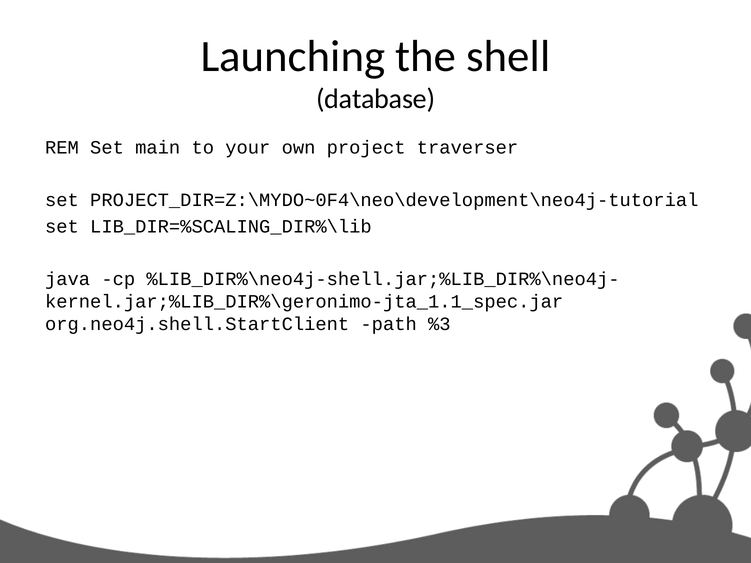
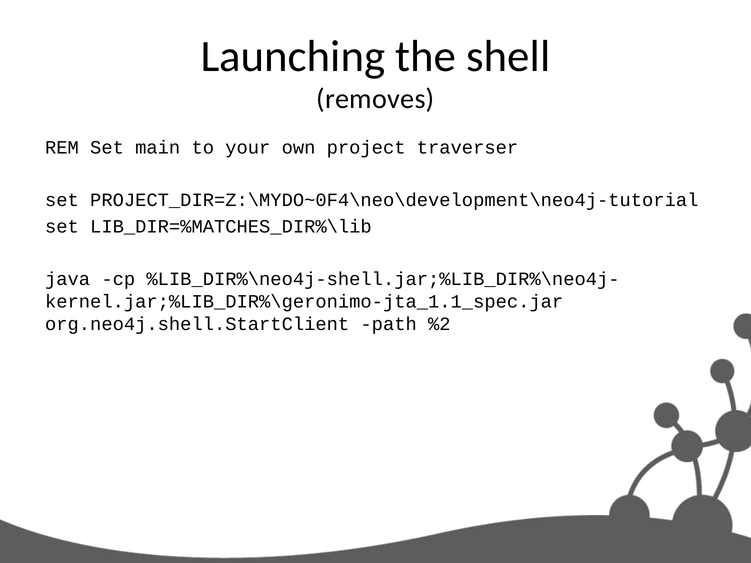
database: database -> removes
LIB_DIR=%SCALING_DIR%\lib: LIB_DIR=%SCALING_DIR%\lib -> LIB_DIR=%MATCHES_DIR%\lib
%3: %3 -> %2
